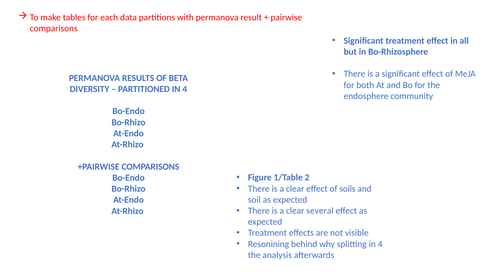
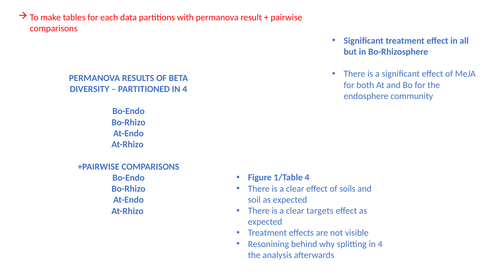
1/Table 2: 2 -> 4
several: several -> targets
